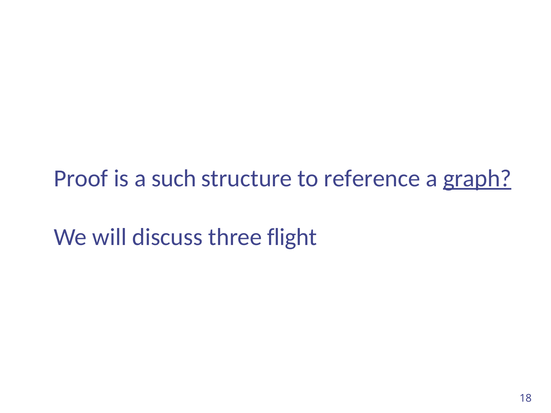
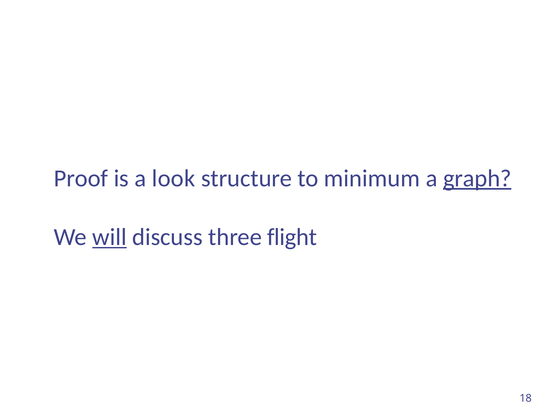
such: such -> look
reference: reference -> minimum
will underline: none -> present
